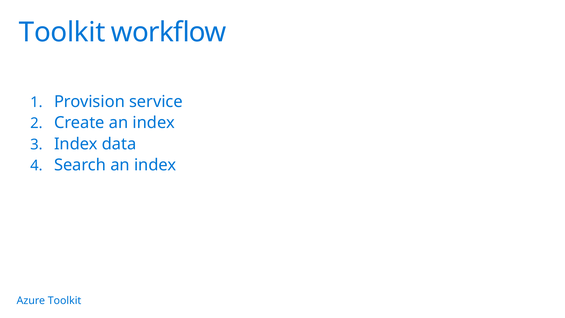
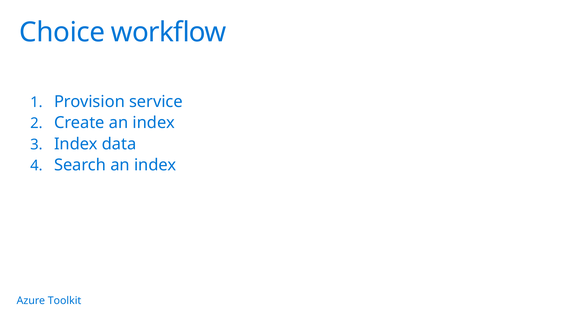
Toolkit at (62, 32): Toolkit -> Choice
